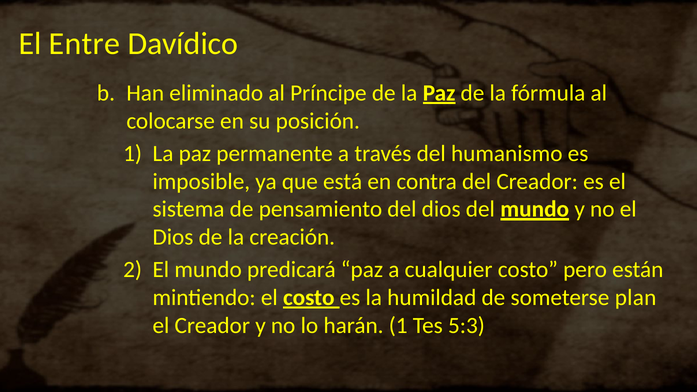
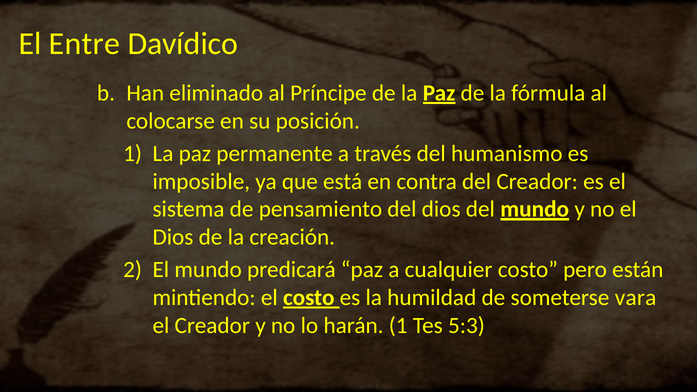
plan: plan -> vara
